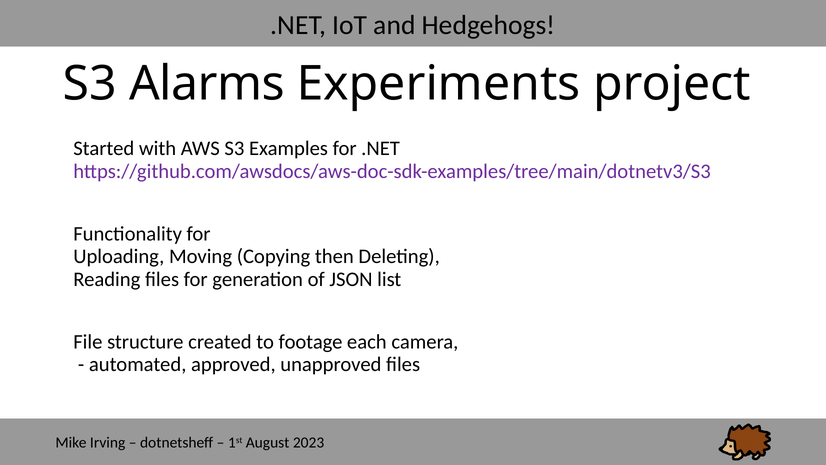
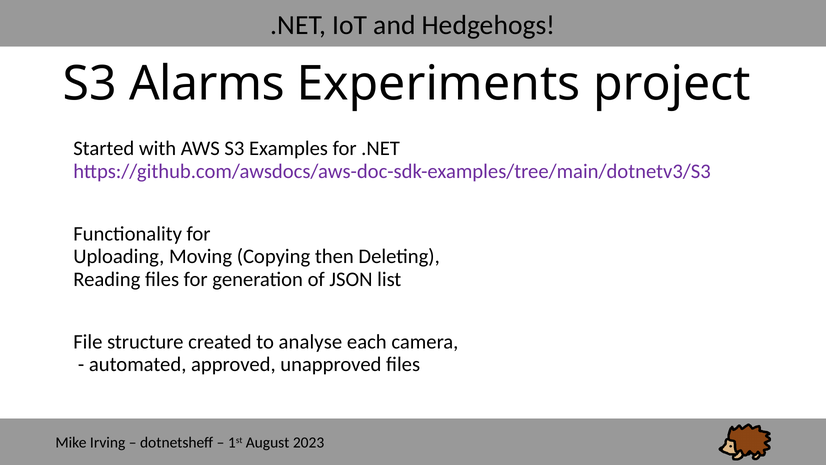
footage: footage -> analyse
